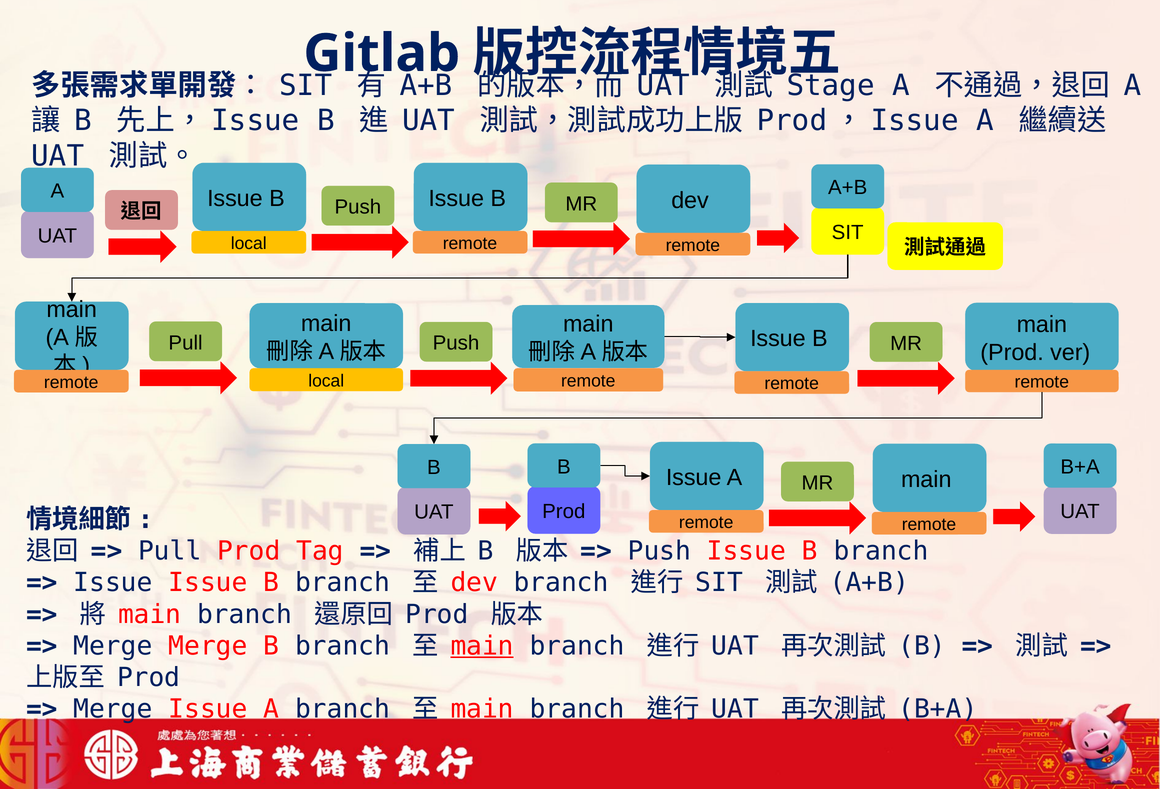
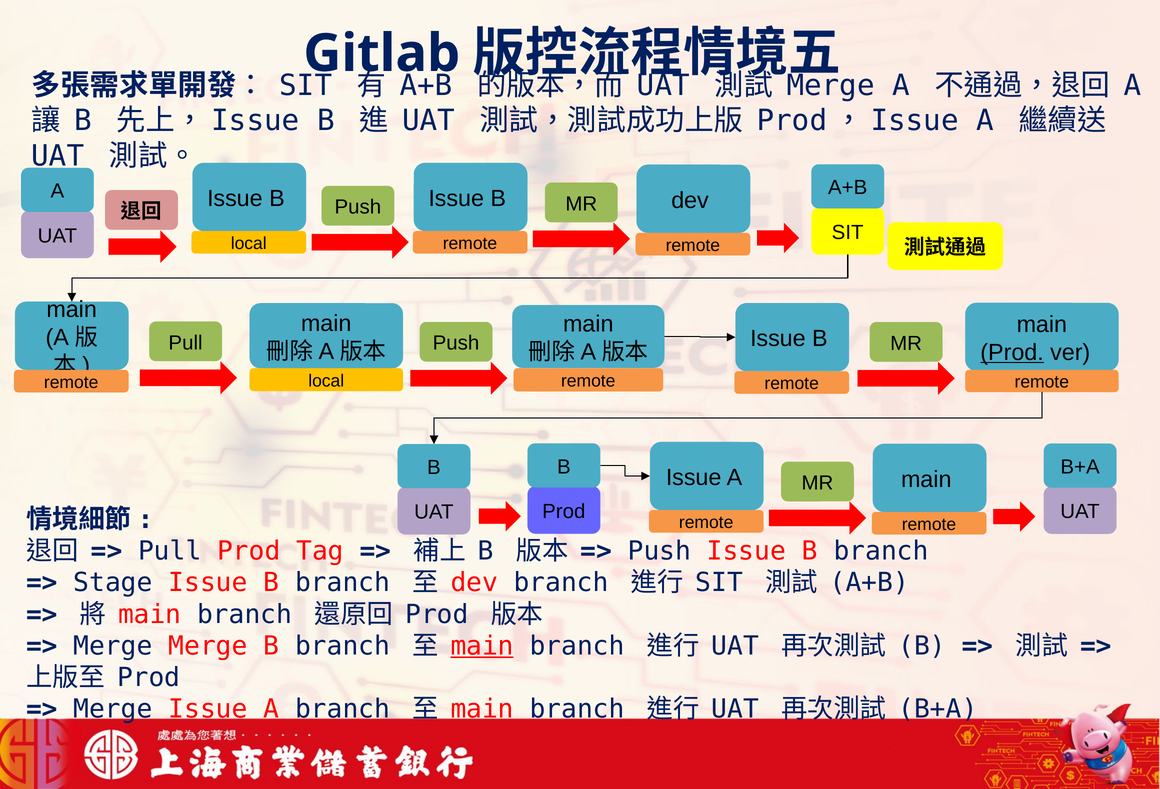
Stage at (831, 86): Stage -> Merge
Prod at (1012, 353) underline: none -> present
Issue at (113, 583): Issue -> Stage
